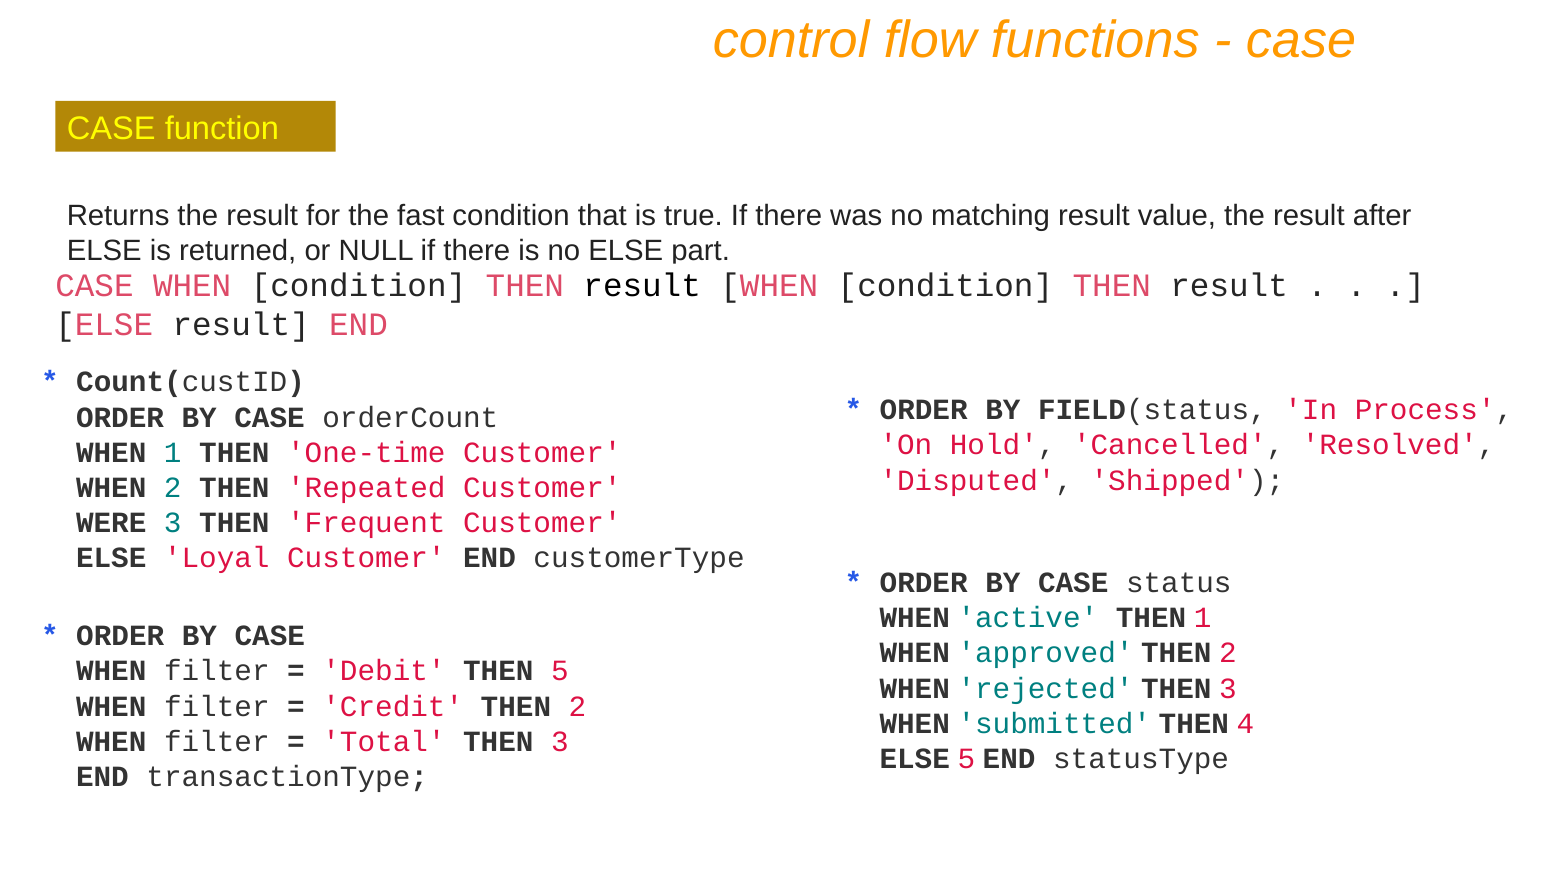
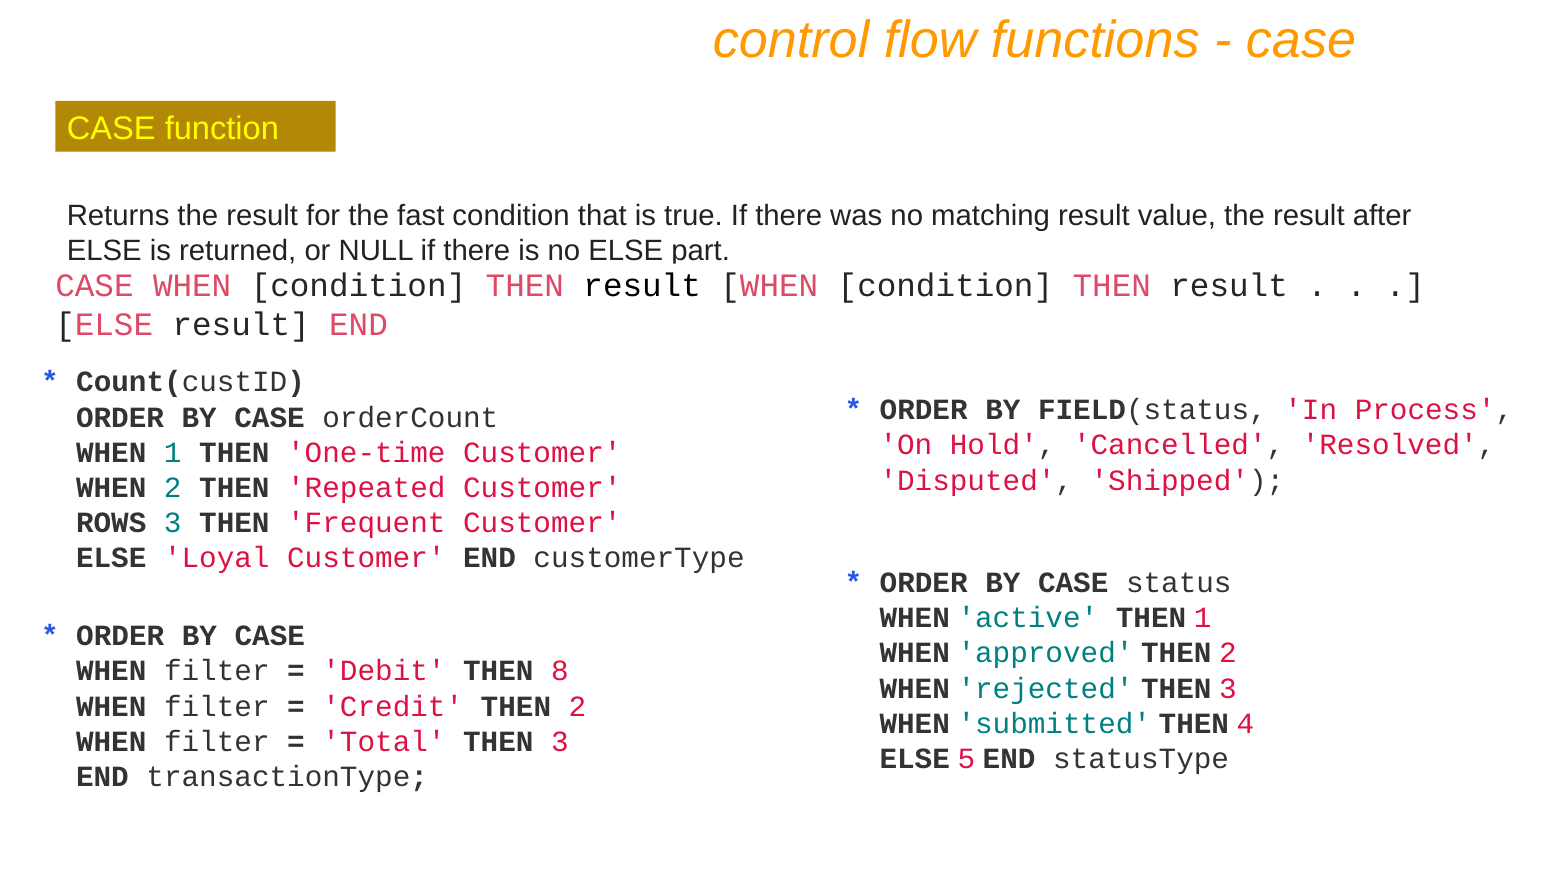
WERE: WERE -> ROWS
THEN 5: 5 -> 8
